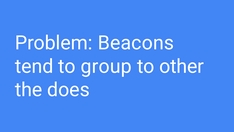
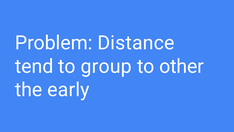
Beacons: Beacons -> Distance
does: does -> early
